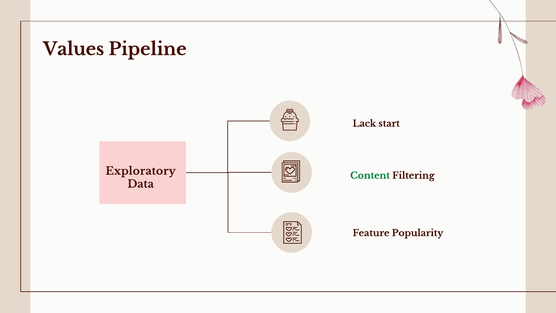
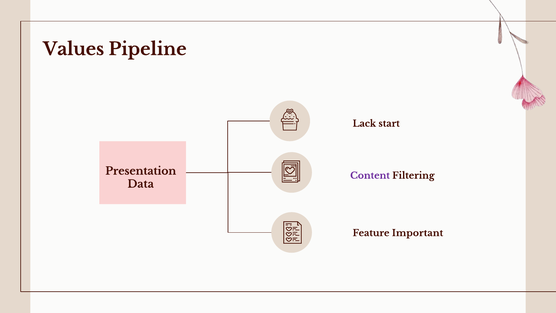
Exploratory: Exploratory -> Presentation
Content colour: green -> purple
Popularity: Popularity -> Important
